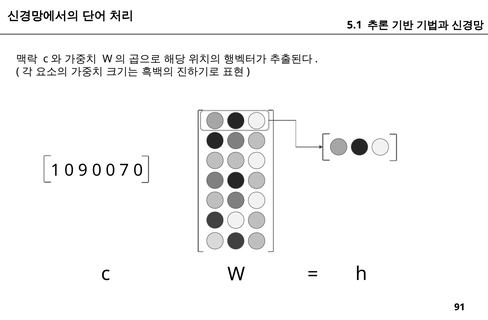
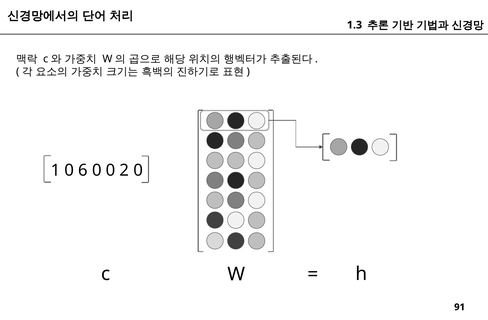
5.1: 5.1 -> 1.3
9: 9 -> 6
7: 7 -> 2
